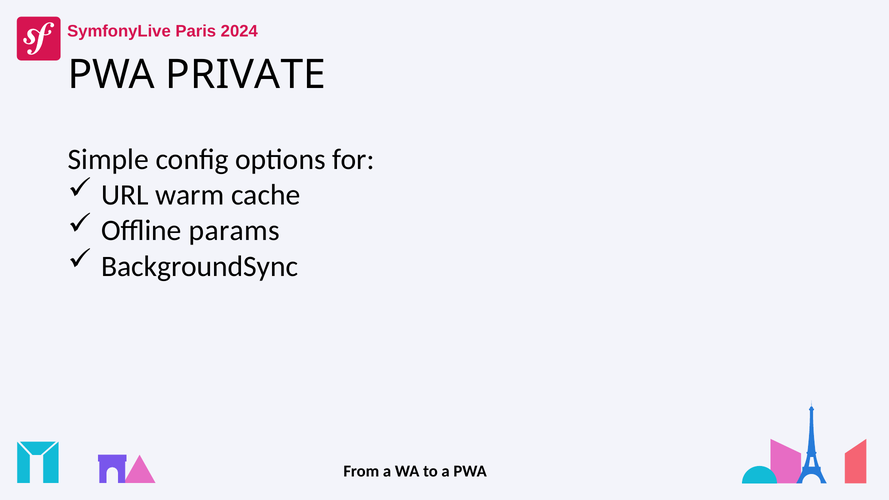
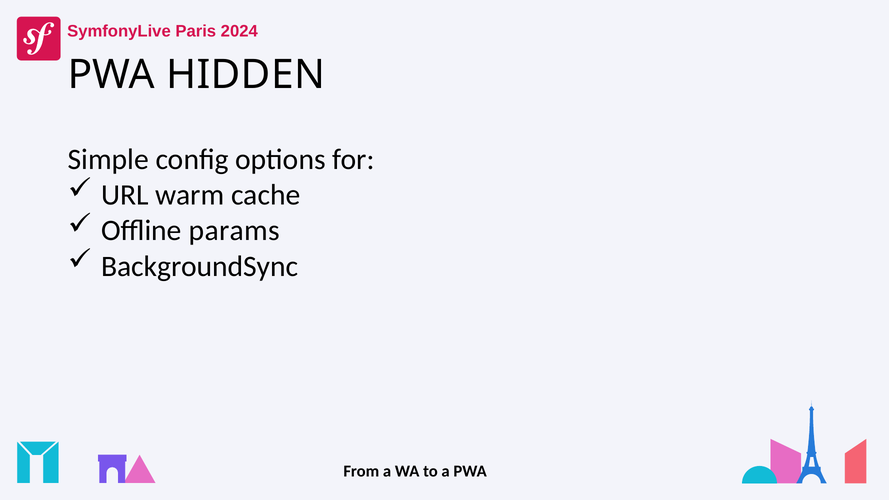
PRIVATE: PRIVATE -> HIDDEN
